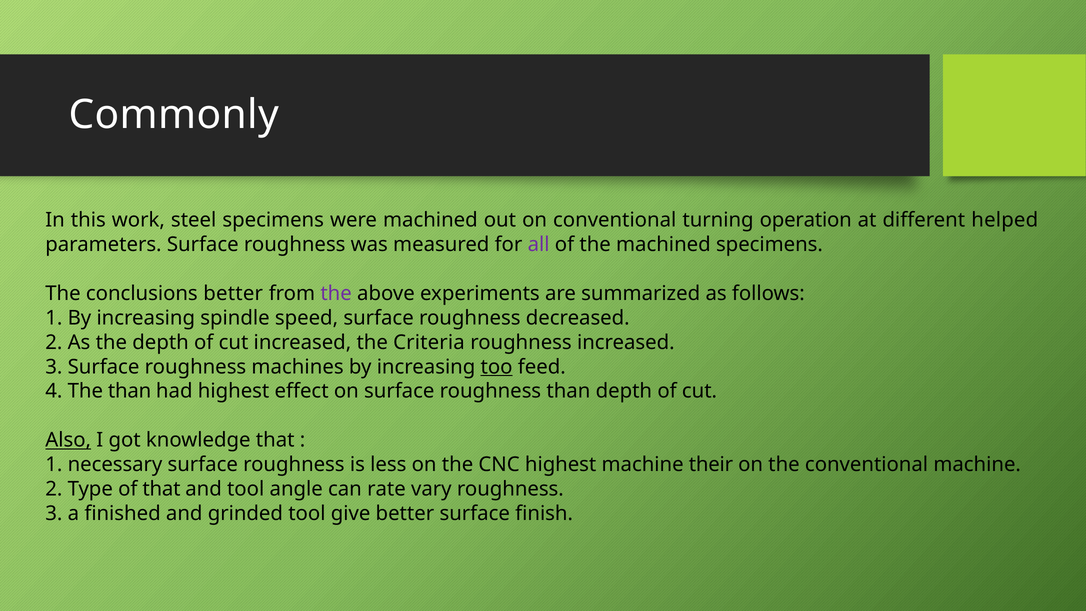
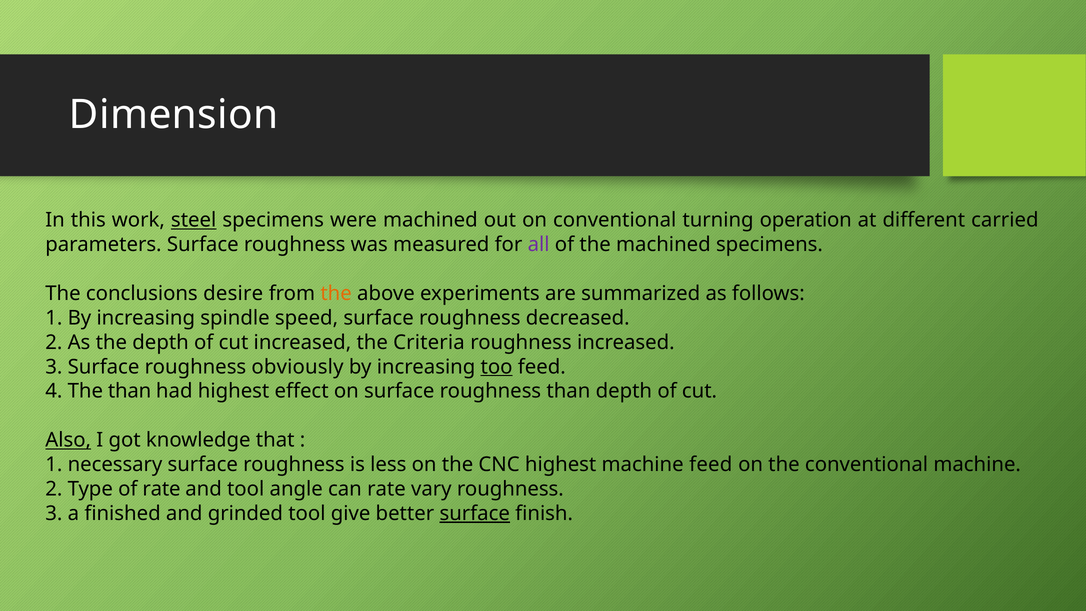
Commonly: Commonly -> Dimension
steel underline: none -> present
helped: helped -> carried
conclusions better: better -> desire
the at (336, 293) colour: purple -> orange
machines: machines -> obviously
machine their: their -> feed
of that: that -> rate
surface at (475, 513) underline: none -> present
